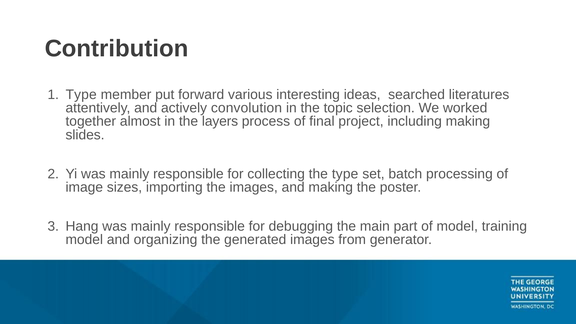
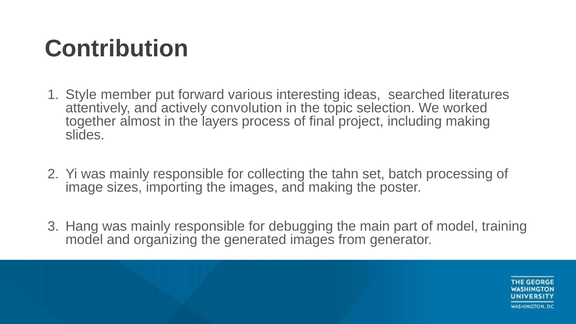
Type at (81, 95): Type -> Style
the type: type -> tahn
